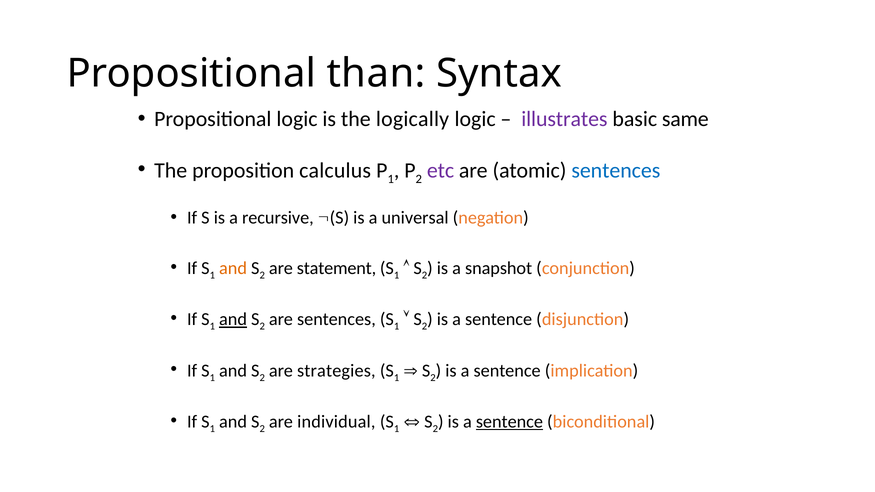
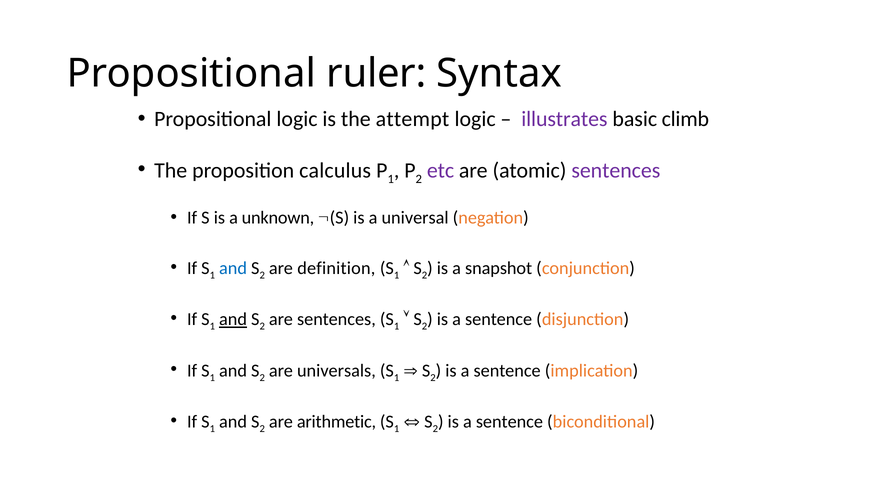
than: than -> ruler
logically: logically -> attempt
same: same -> climb
sentences at (616, 171) colour: blue -> purple
recursive: recursive -> unknown
and at (233, 268) colour: orange -> blue
statement: statement -> definition
strategies: strategies -> universals
individual: individual -> arithmetic
sentence at (509, 422) underline: present -> none
